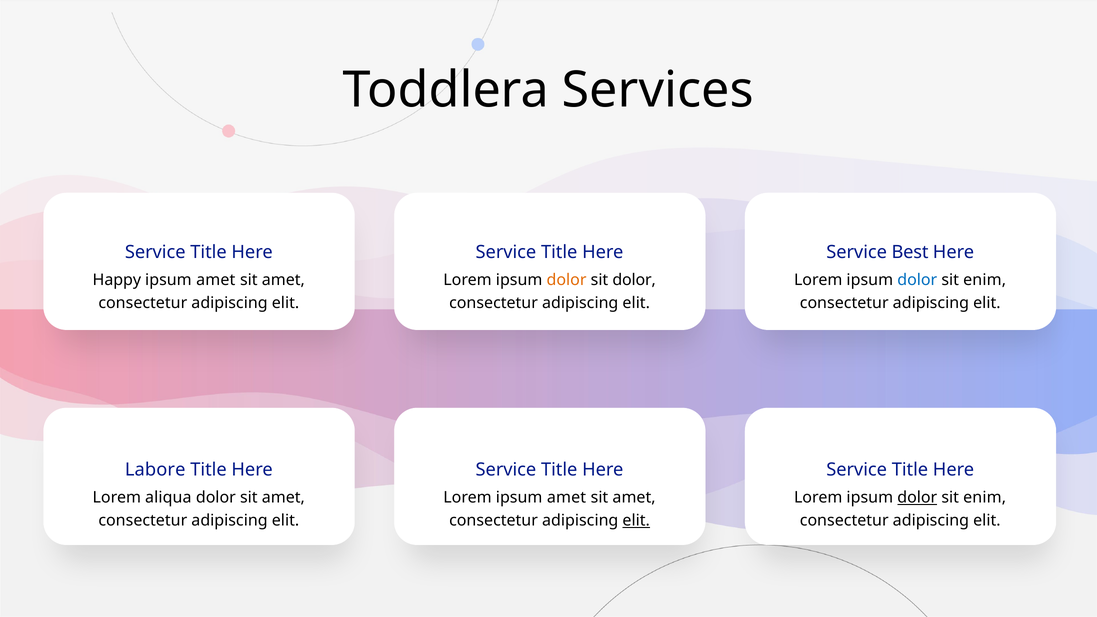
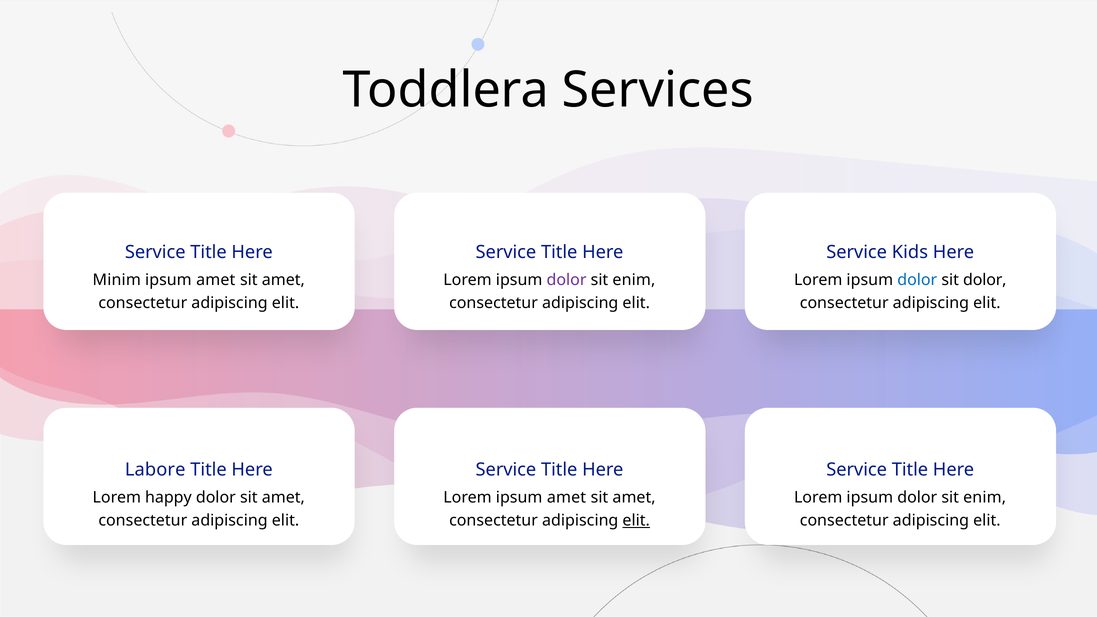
Best: Best -> Kids
Happy: Happy -> Minim
dolor at (567, 280) colour: orange -> purple
dolor at (634, 280): dolor -> enim
enim at (985, 280): enim -> dolor
aliqua: aliqua -> happy
dolor at (917, 498) underline: present -> none
